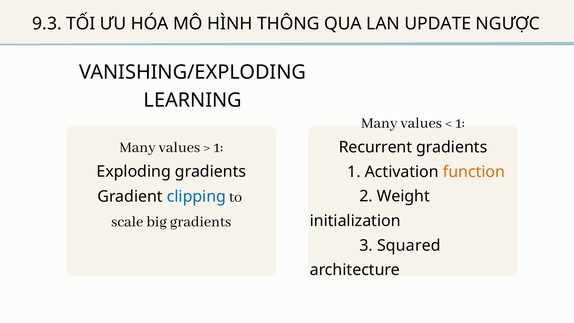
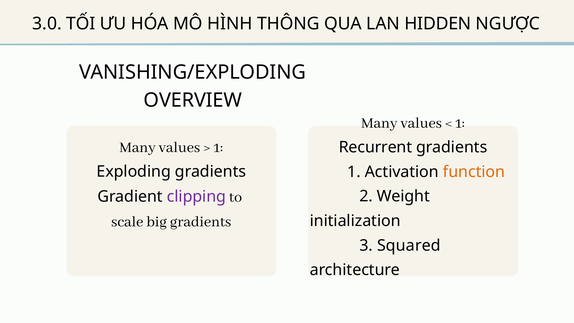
9.3: 9.3 -> 3.0
UPDATE: UPDATE -> HIDDEN
LEARNING: LEARNING -> OVERVIEW
clipping colour: blue -> purple
